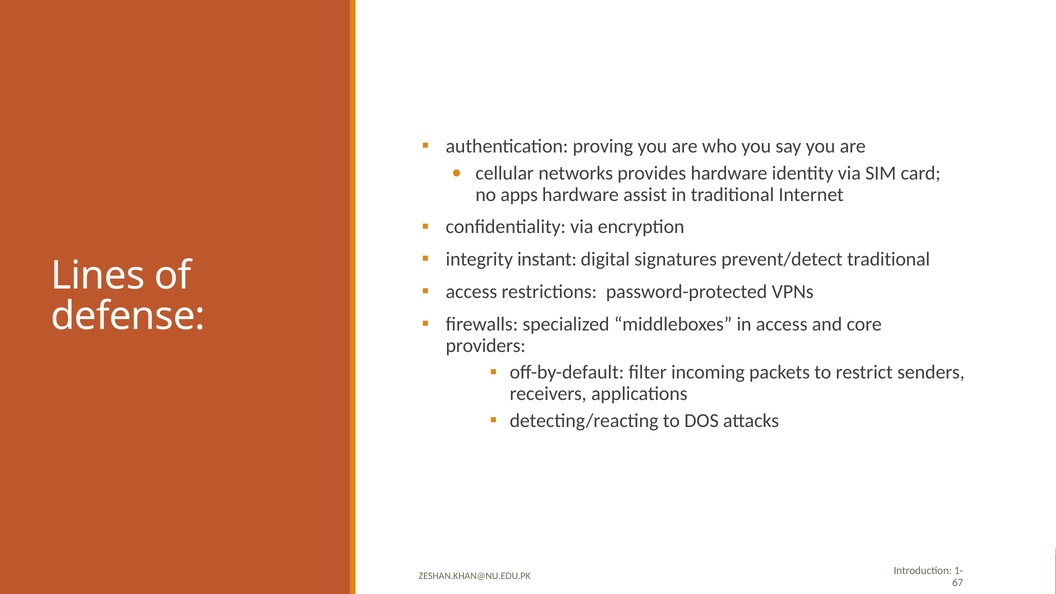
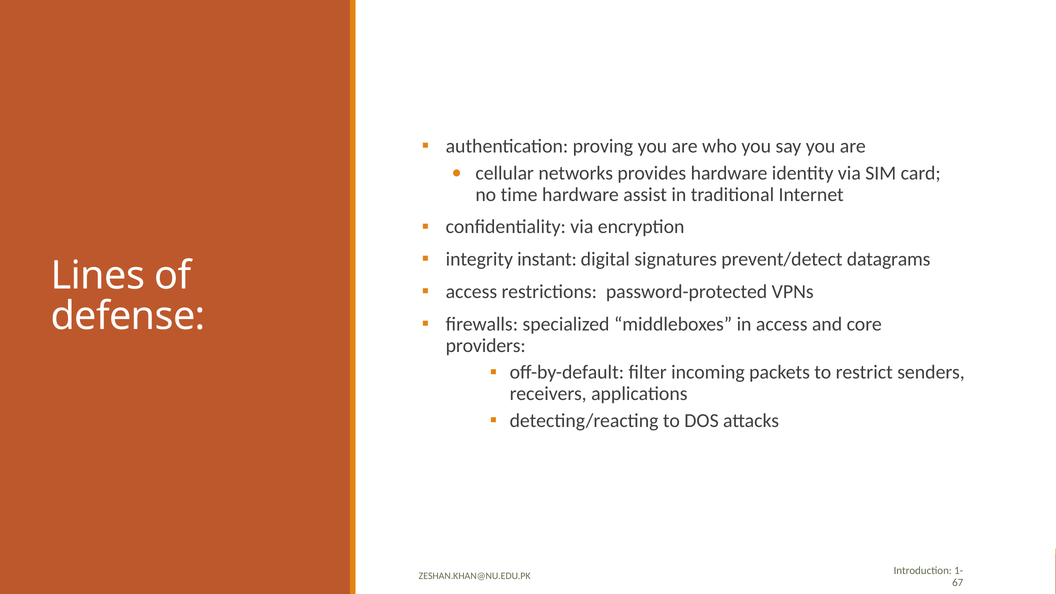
apps: apps -> time
prevent/detect traditional: traditional -> datagrams
